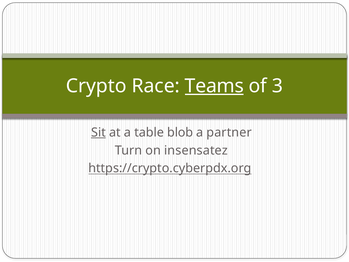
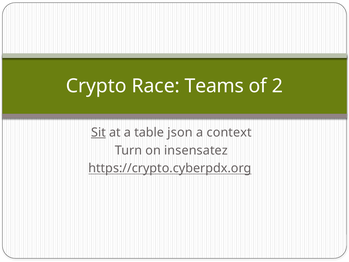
Teams underline: present -> none
3: 3 -> 2
blob: blob -> json
partner: partner -> context
